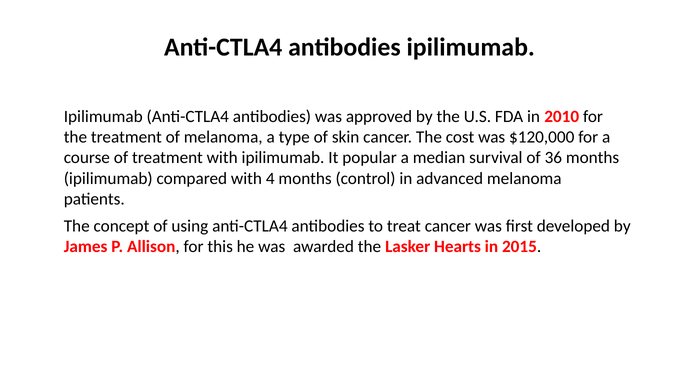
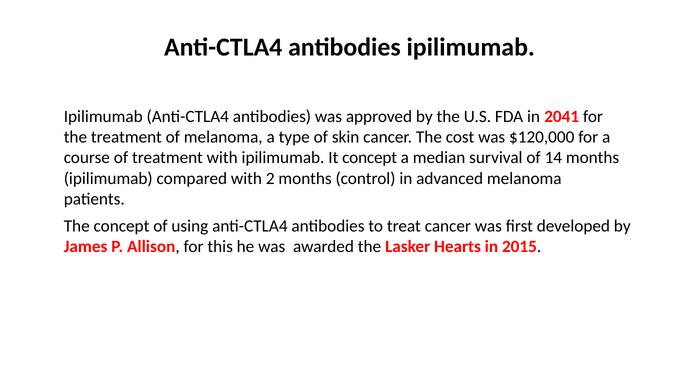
2010: 2010 -> 2041
It popular: popular -> concept
36: 36 -> 14
4: 4 -> 2
